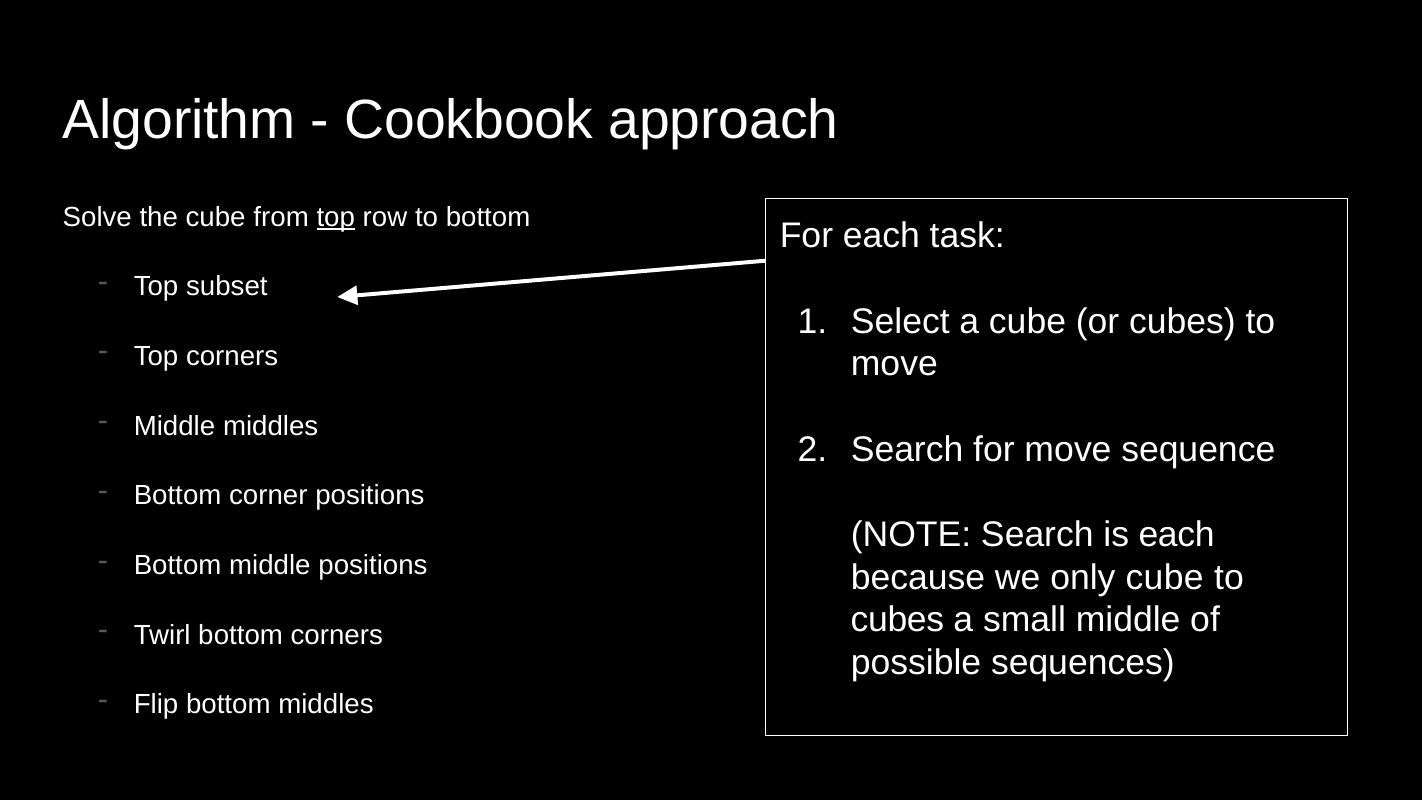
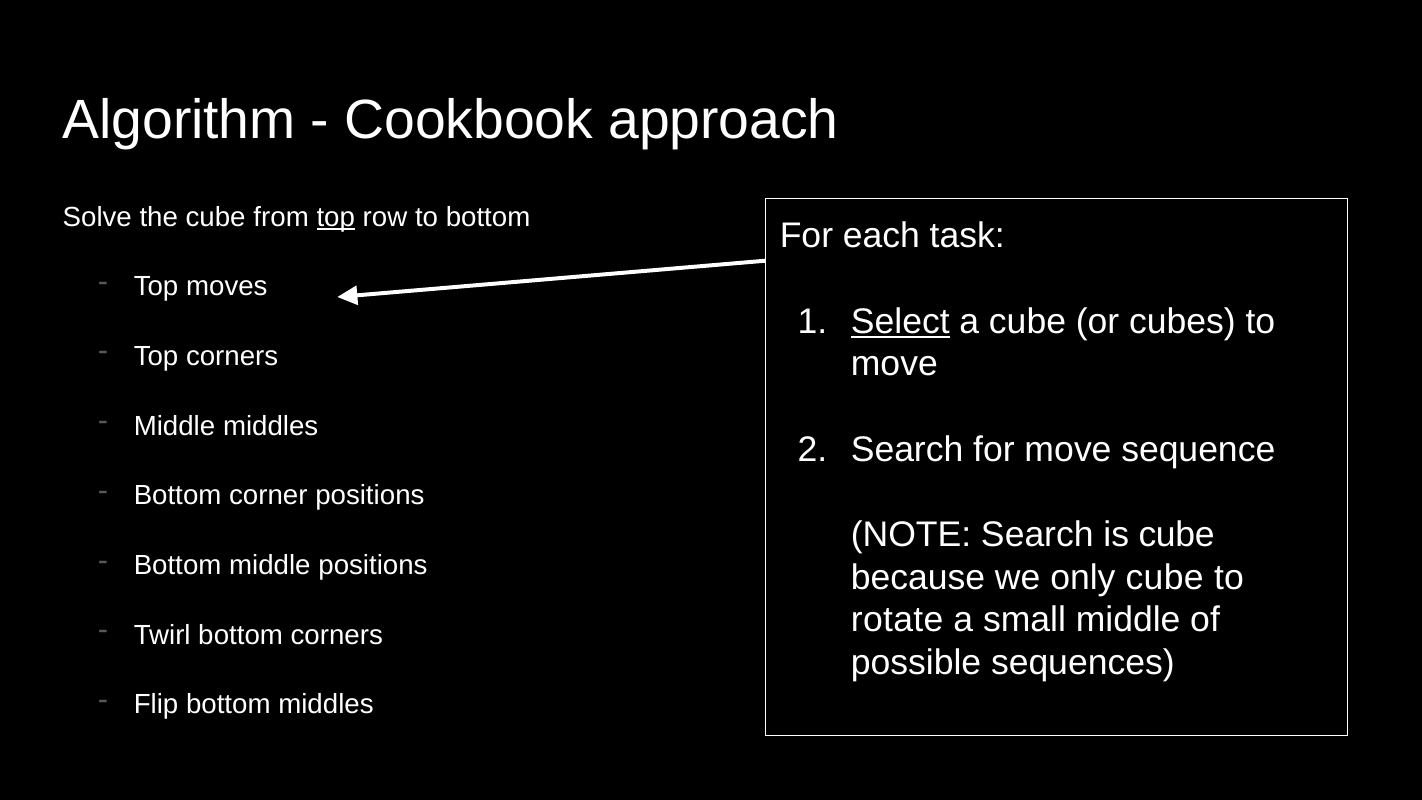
subset: subset -> moves
Select underline: none -> present
is each: each -> cube
cubes at (897, 620): cubes -> rotate
